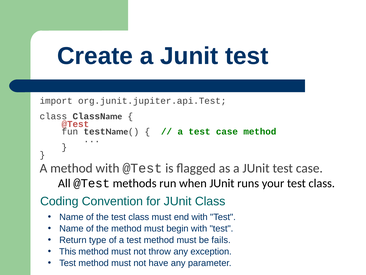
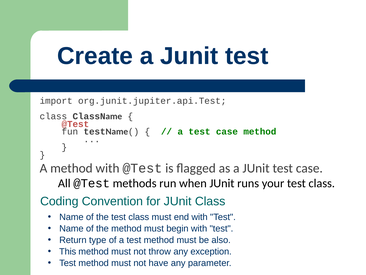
fails: fails -> also
